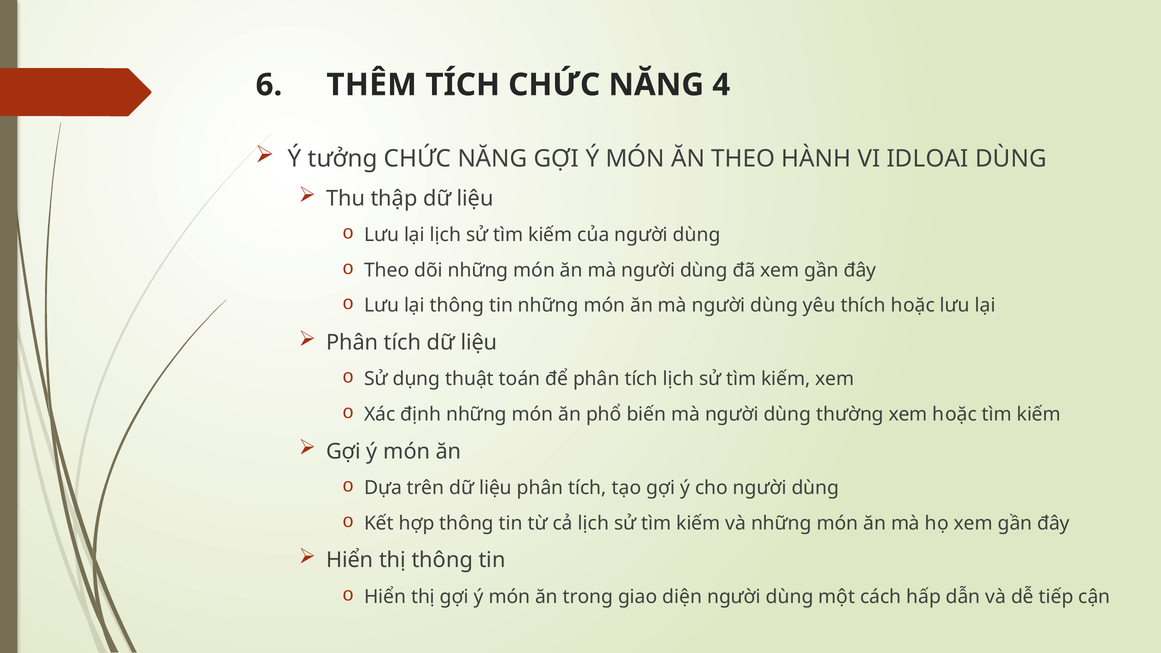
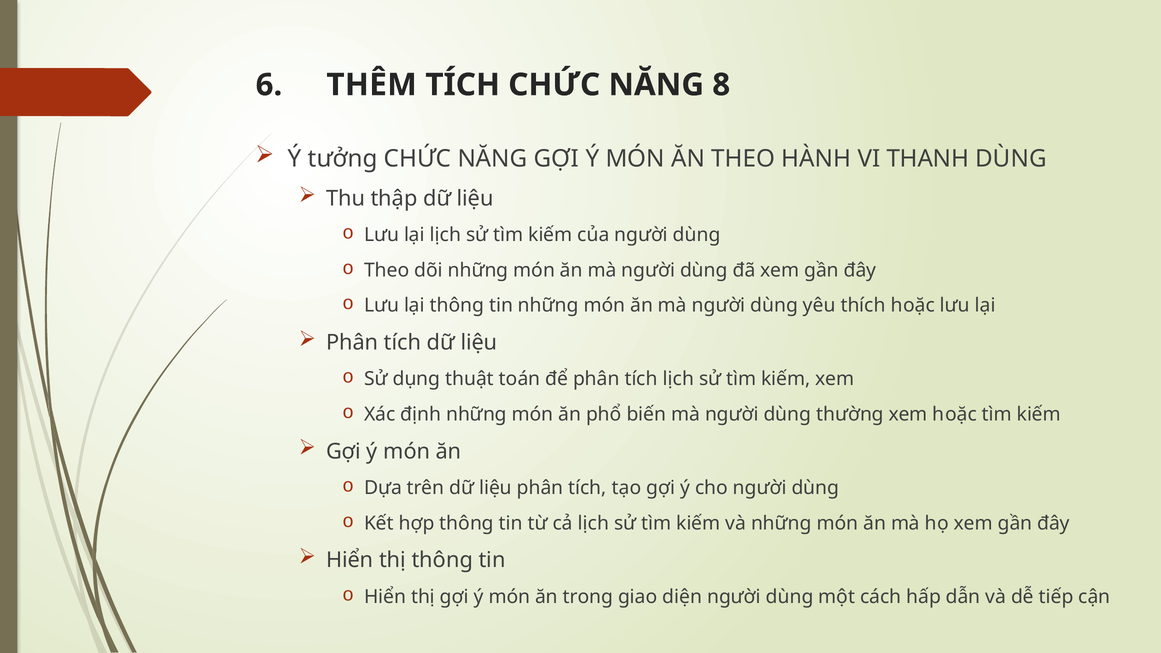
4: 4 -> 8
IDLOAI: IDLOAI -> THANH
